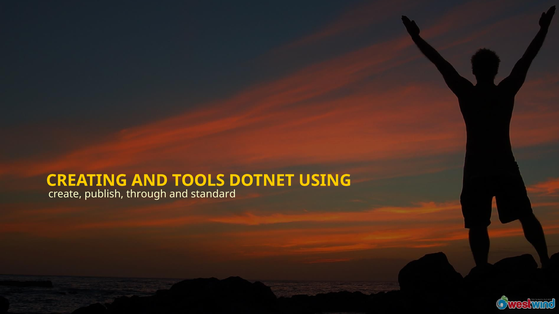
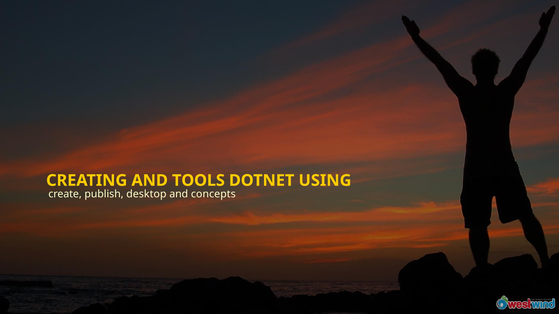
through: through -> desktop
standard: standard -> concepts
